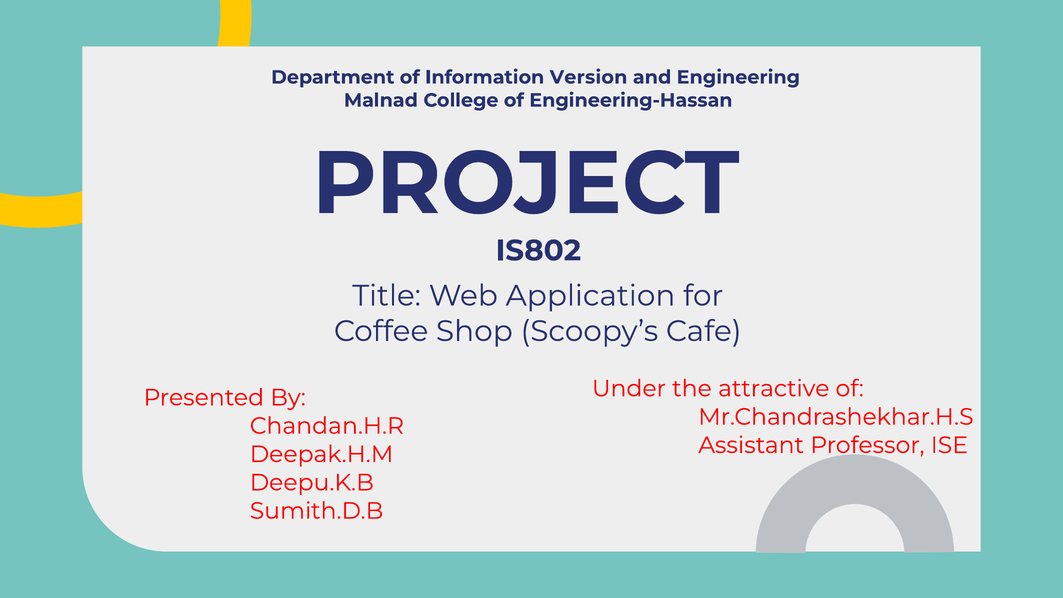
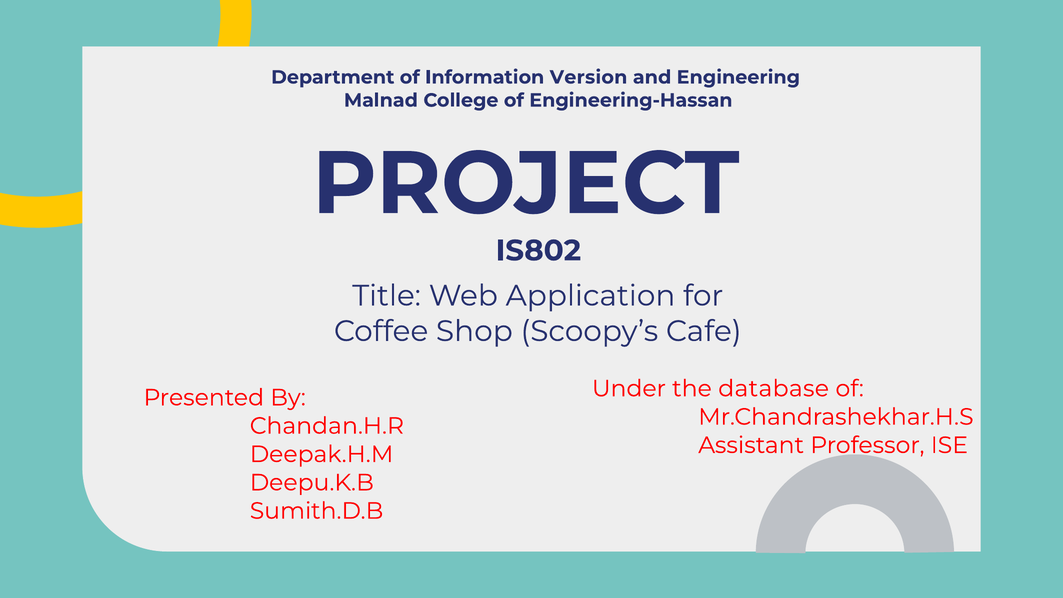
attractive: attractive -> database
